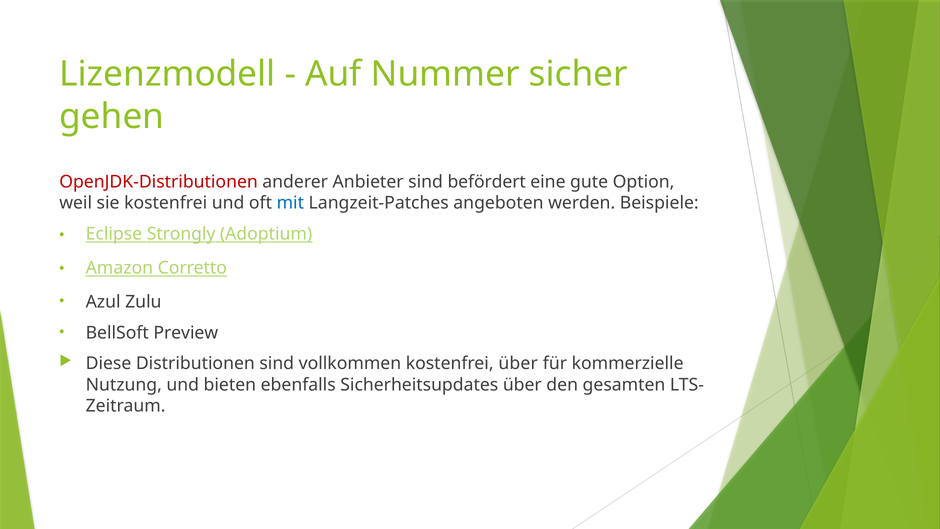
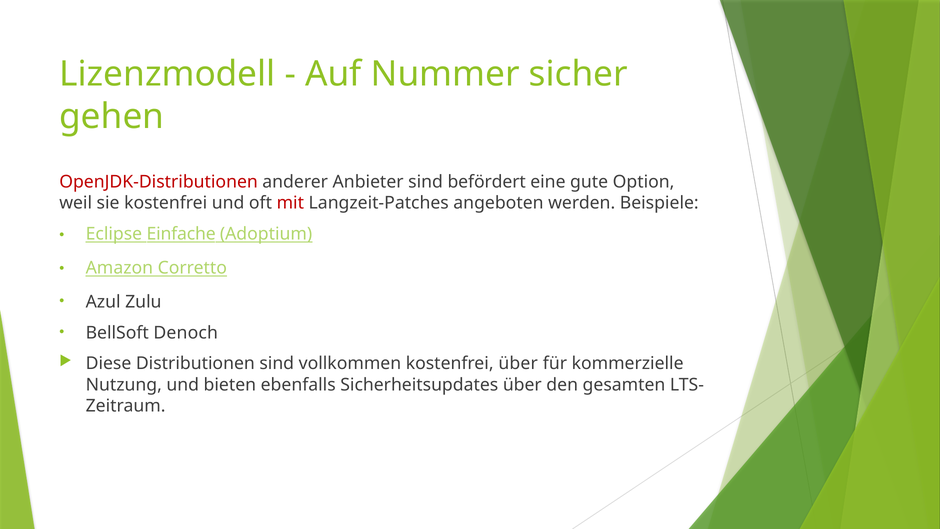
mit colour: blue -> red
Strongly: Strongly -> Einfache
Preview: Preview -> Denoch
